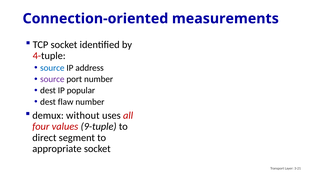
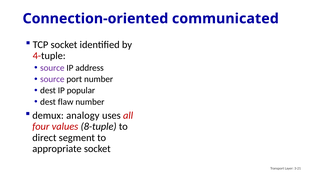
measurements: measurements -> communicated
source at (52, 68) colour: blue -> purple
without: without -> analogy
9-tuple: 9-tuple -> 8-tuple
